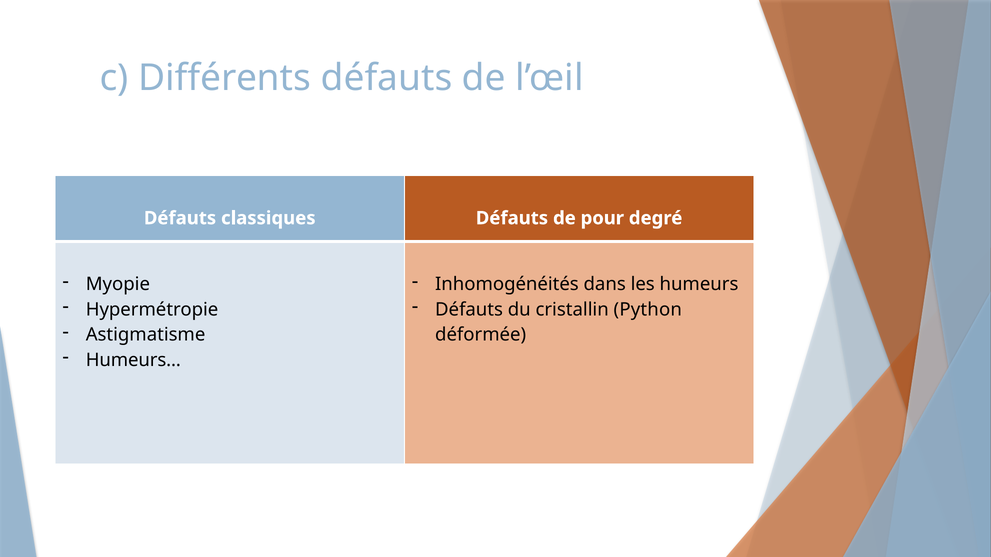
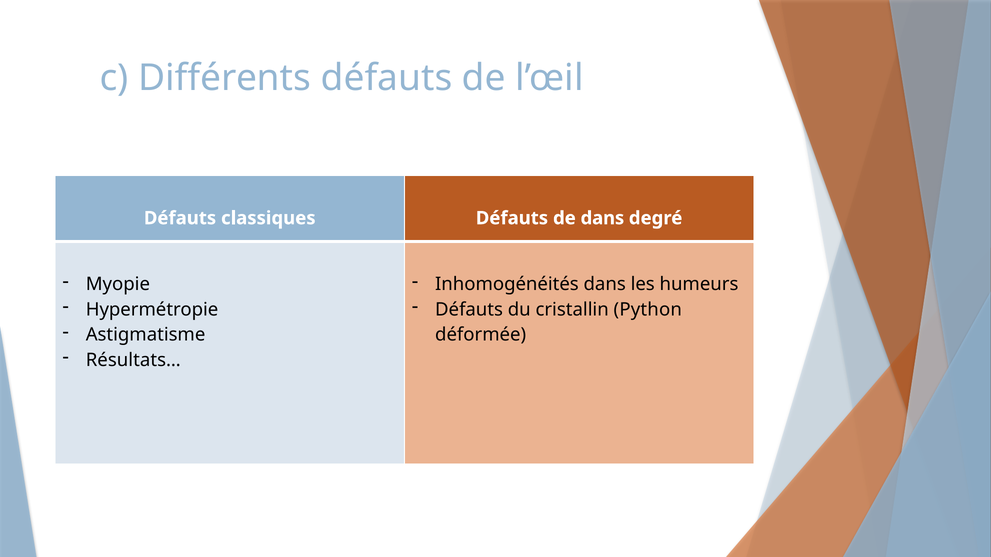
de pour: pour -> dans
Humeurs…: Humeurs… -> Résultats…
